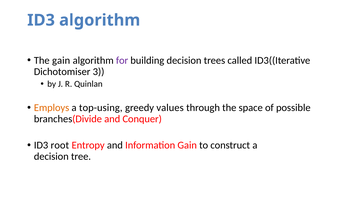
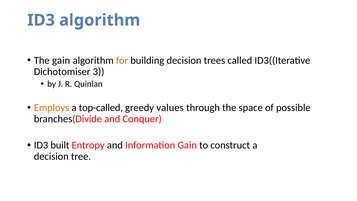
for colour: purple -> orange
top-using: top-using -> top-called
root: root -> built
